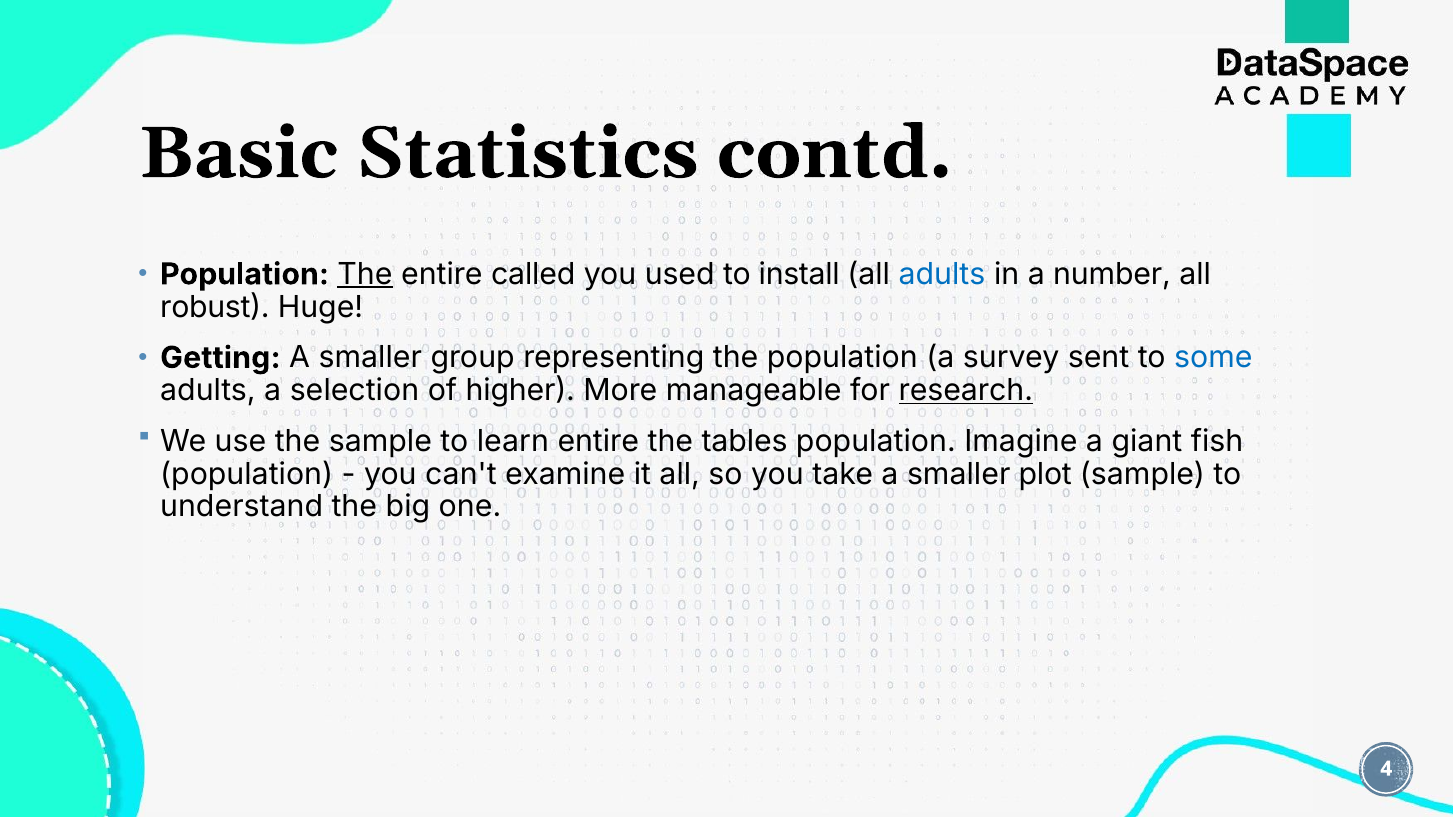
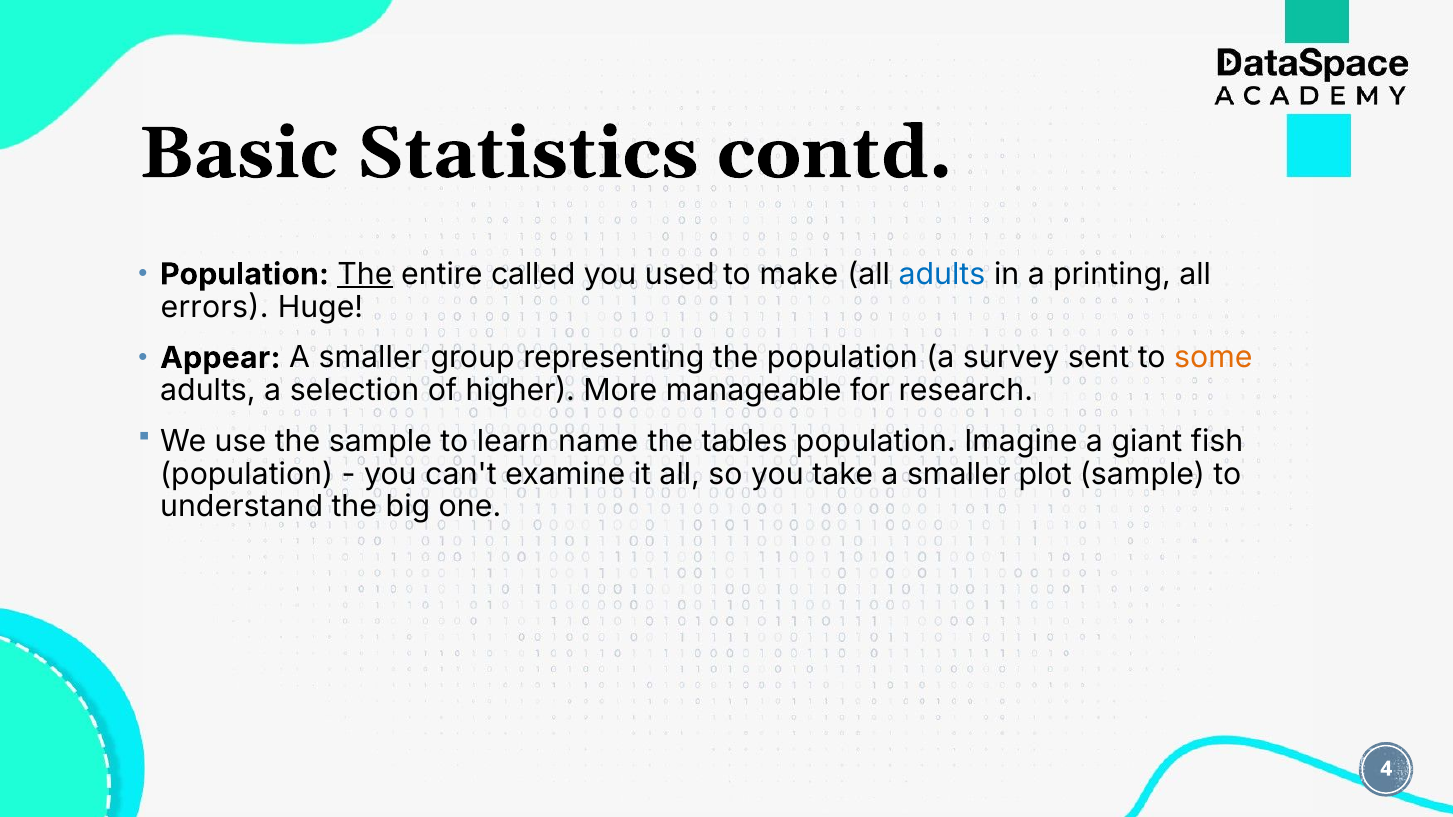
install: install -> make
number: number -> printing
robust: robust -> errors
Getting: Getting -> Appear
some colour: blue -> orange
research underline: present -> none
learn entire: entire -> name
